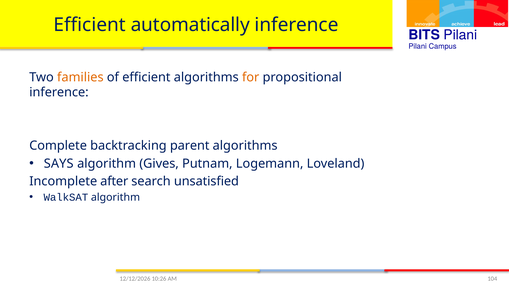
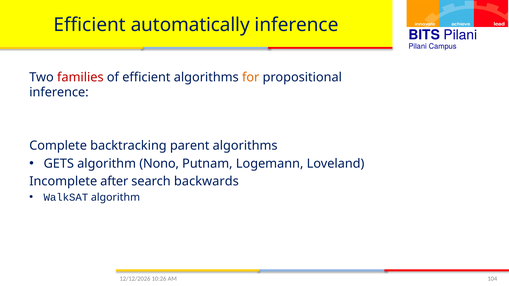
families colour: orange -> red
SAYS: SAYS -> GETS
Gives: Gives -> Nono
unsatisfied: unsatisfied -> backwards
